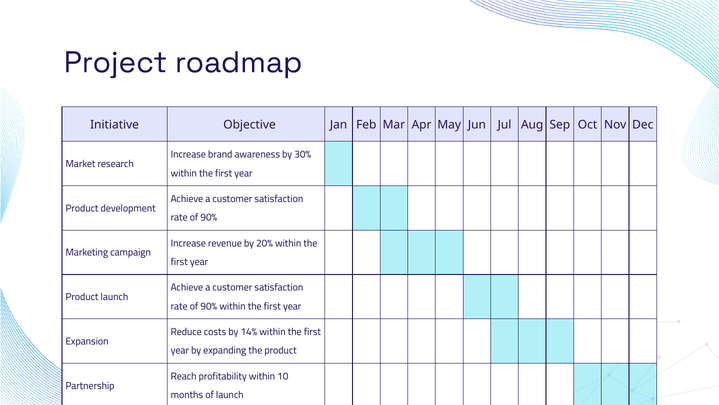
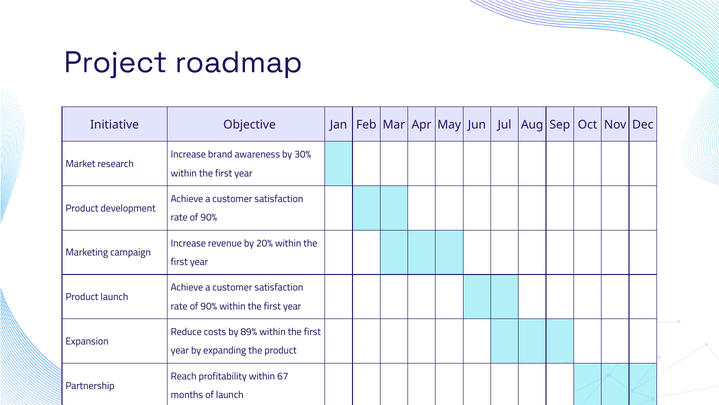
14%: 14% -> 89%
10: 10 -> 67
